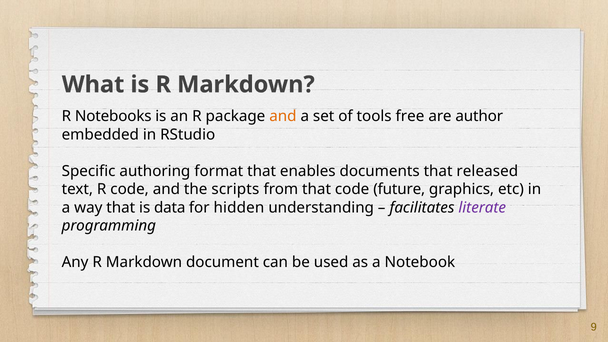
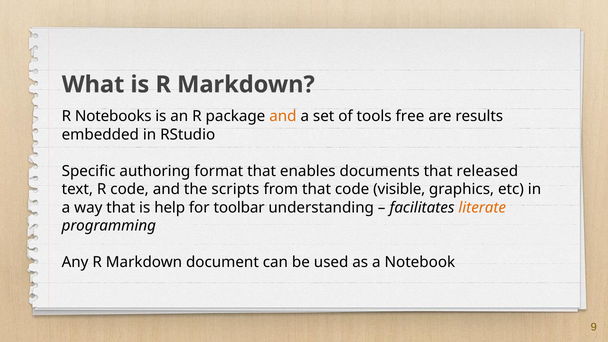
author: author -> results
future: future -> visible
data: data -> help
hidden: hidden -> toolbar
literate colour: purple -> orange
